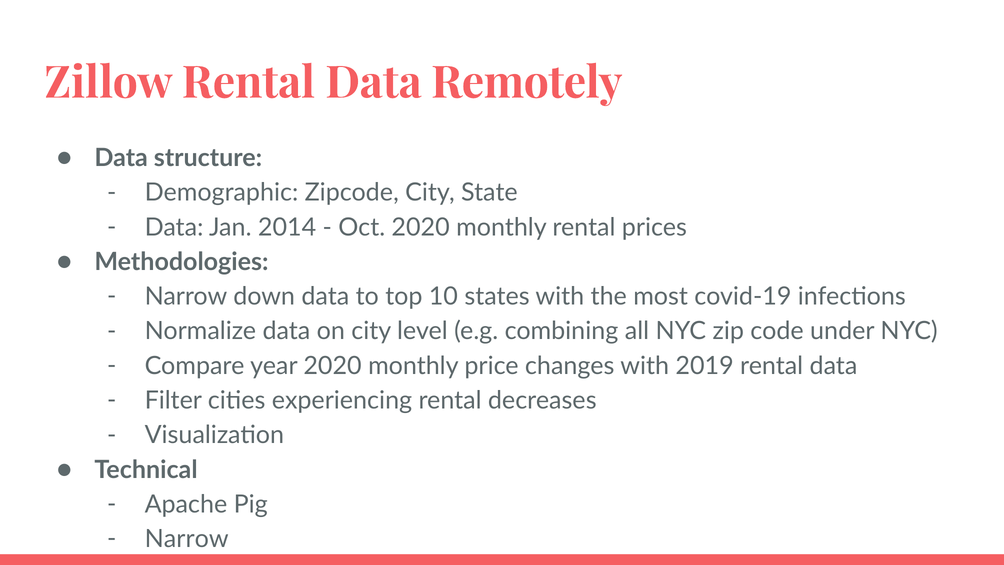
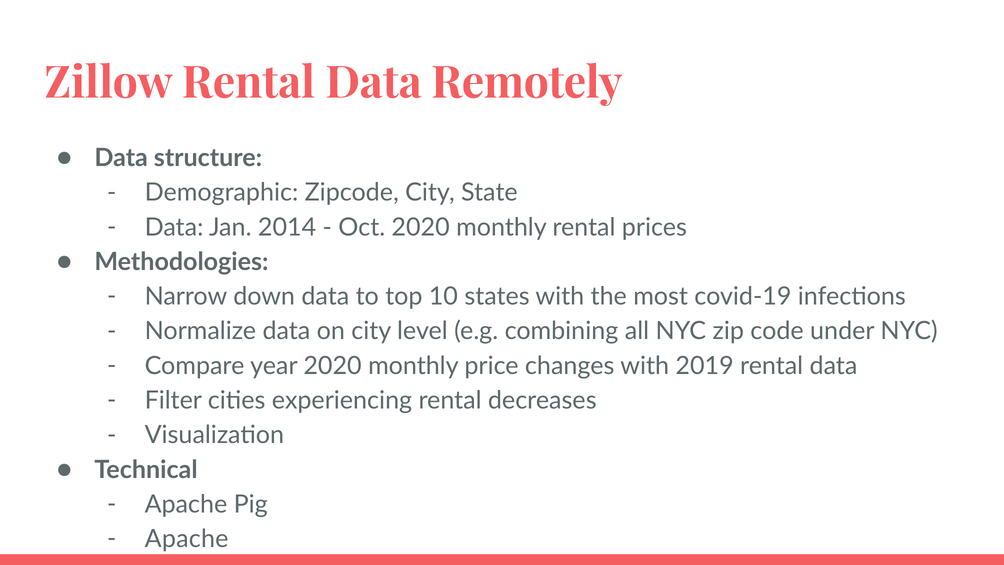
Narrow at (187, 539): Narrow -> Apache
